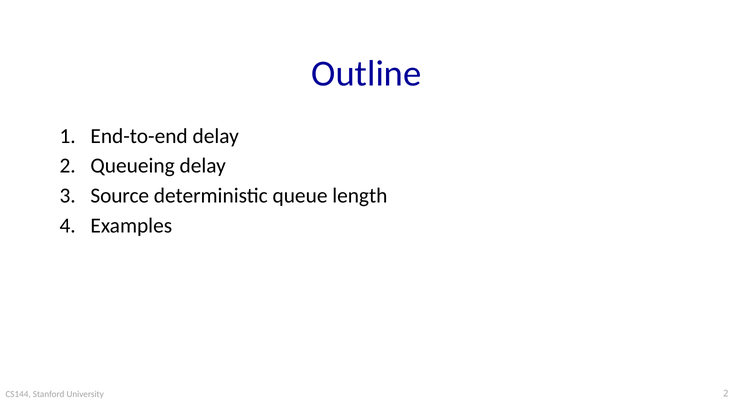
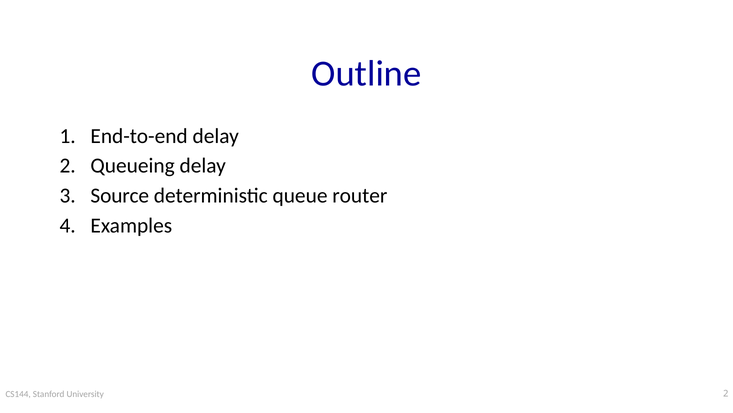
length: length -> router
